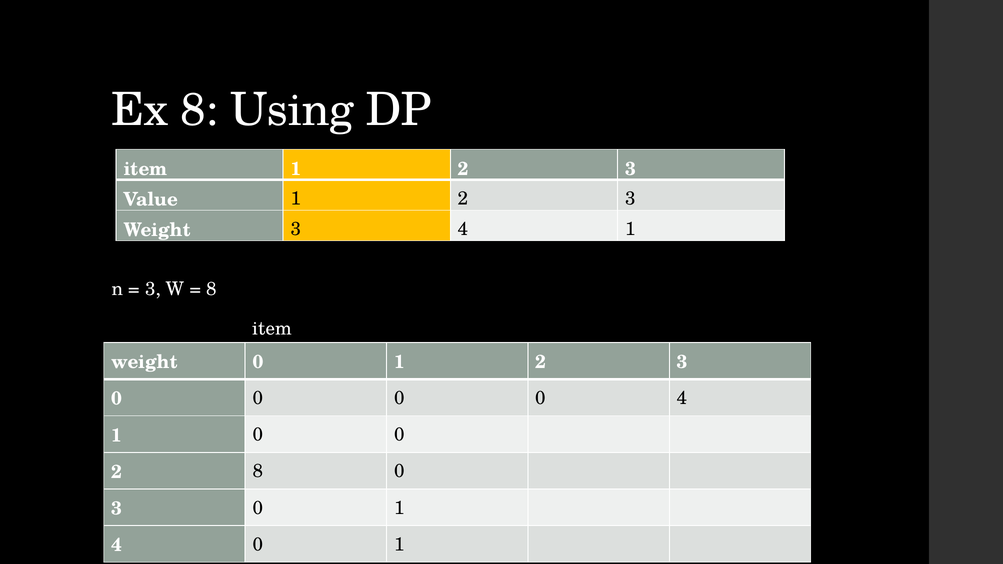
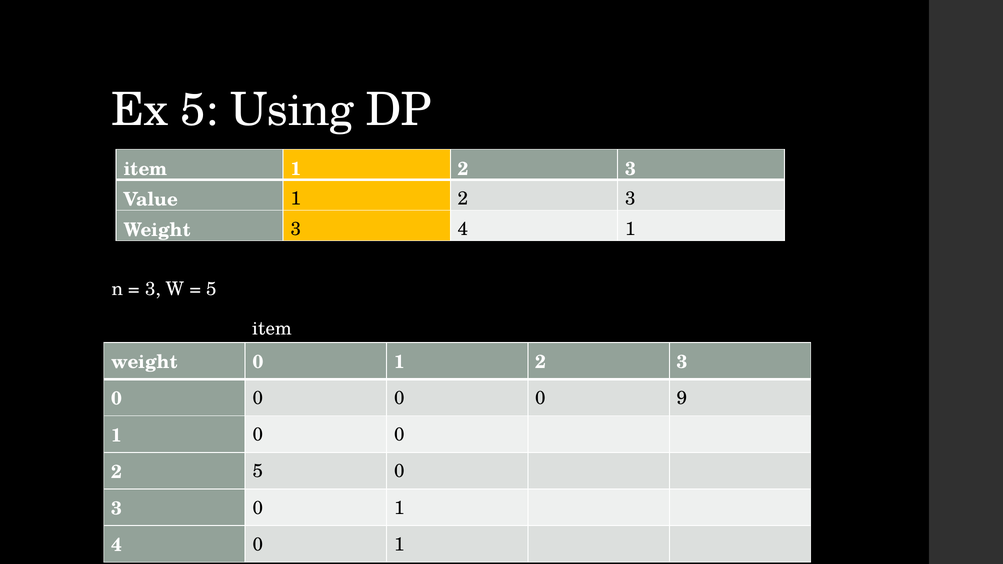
Ex 8: 8 -> 5
8 at (211, 289): 8 -> 5
0 4: 4 -> 9
2 8: 8 -> 5
